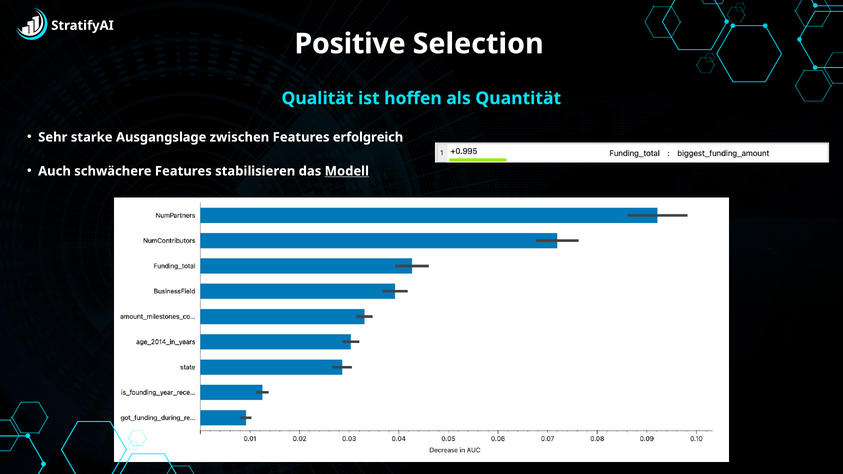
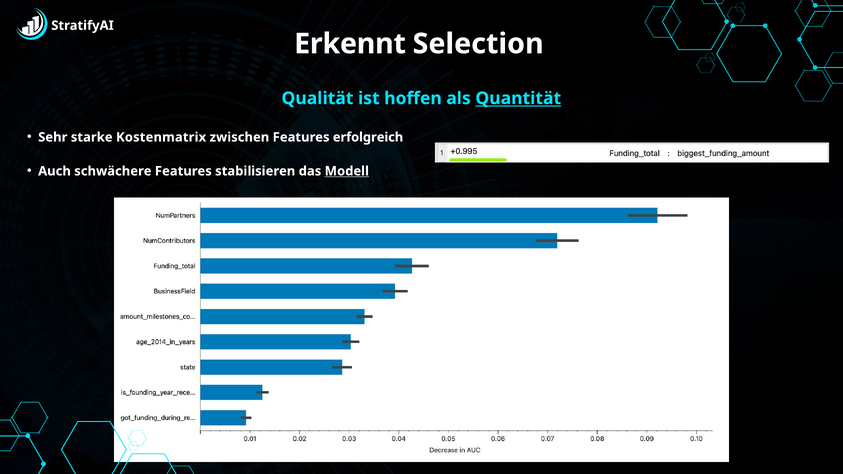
Positive: Positive -> Erkennt
Quantität underline: none -> present
Ausgangslage: Ausgangslage -> Kostenmatrix
